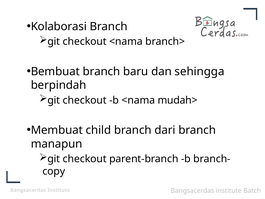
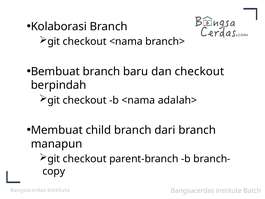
dan sehingga: sehingga -> checkout
mudah>: mudah> -> adalah>
